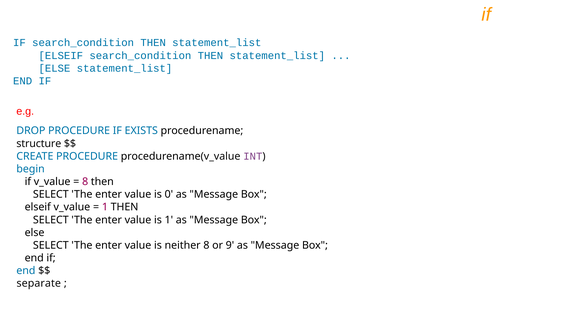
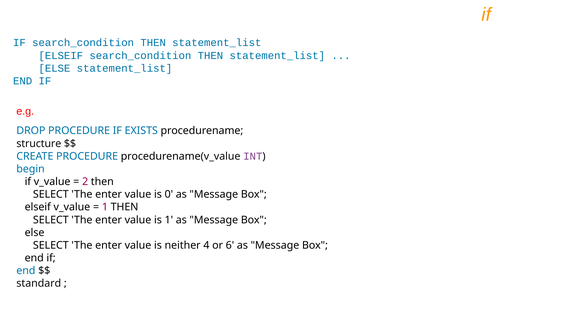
8 at (85, 182): 8 -> 2
neither 8: 8 -> 4
9: 9 -> 6
separate: separate -> standard
